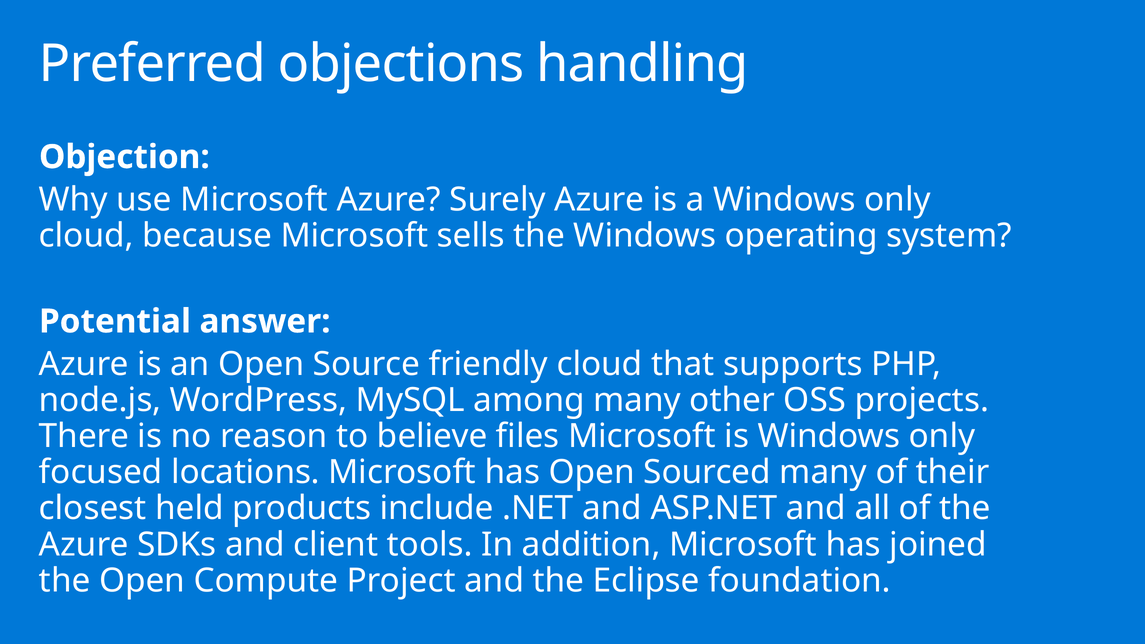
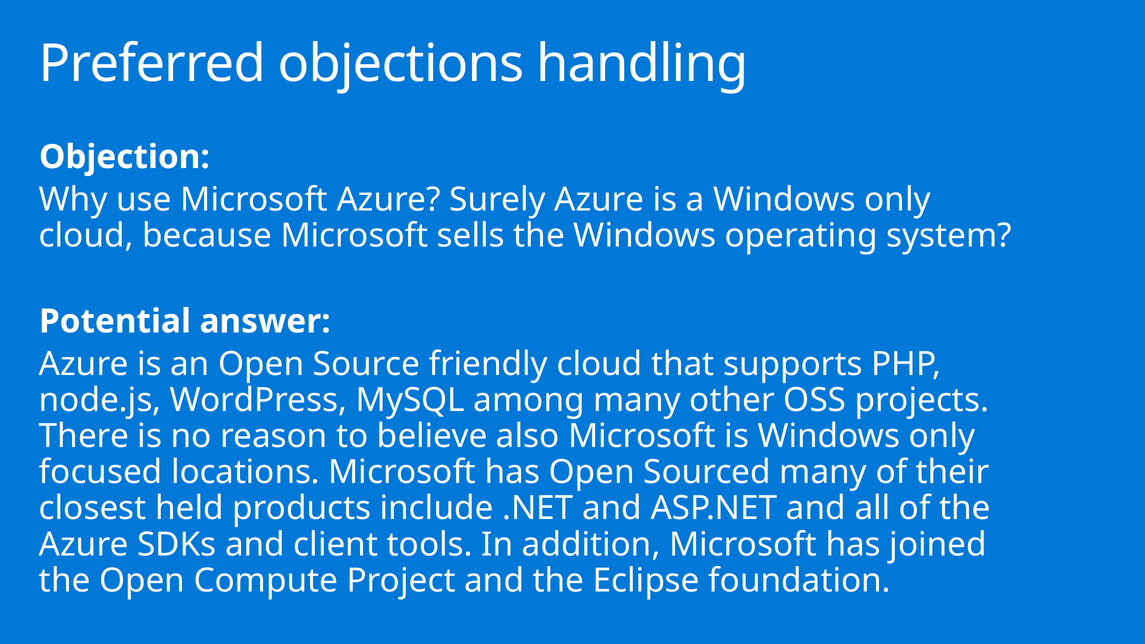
files: files -> also
